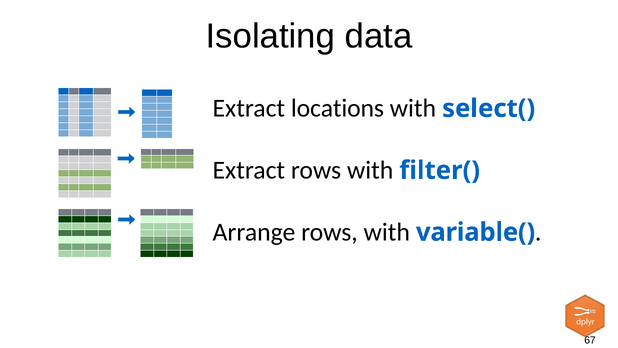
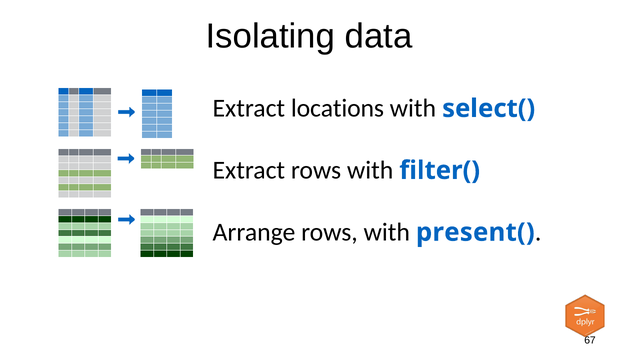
variable(: variable( -> present(
